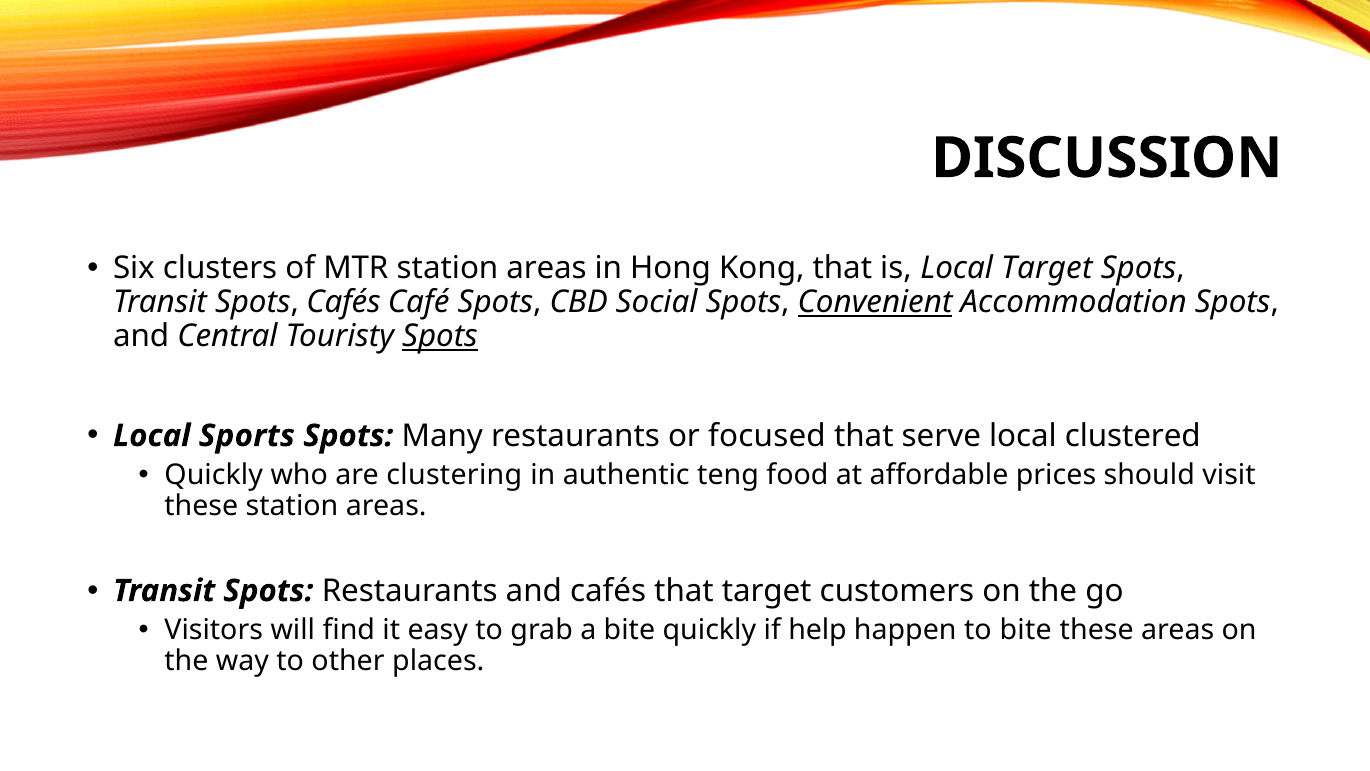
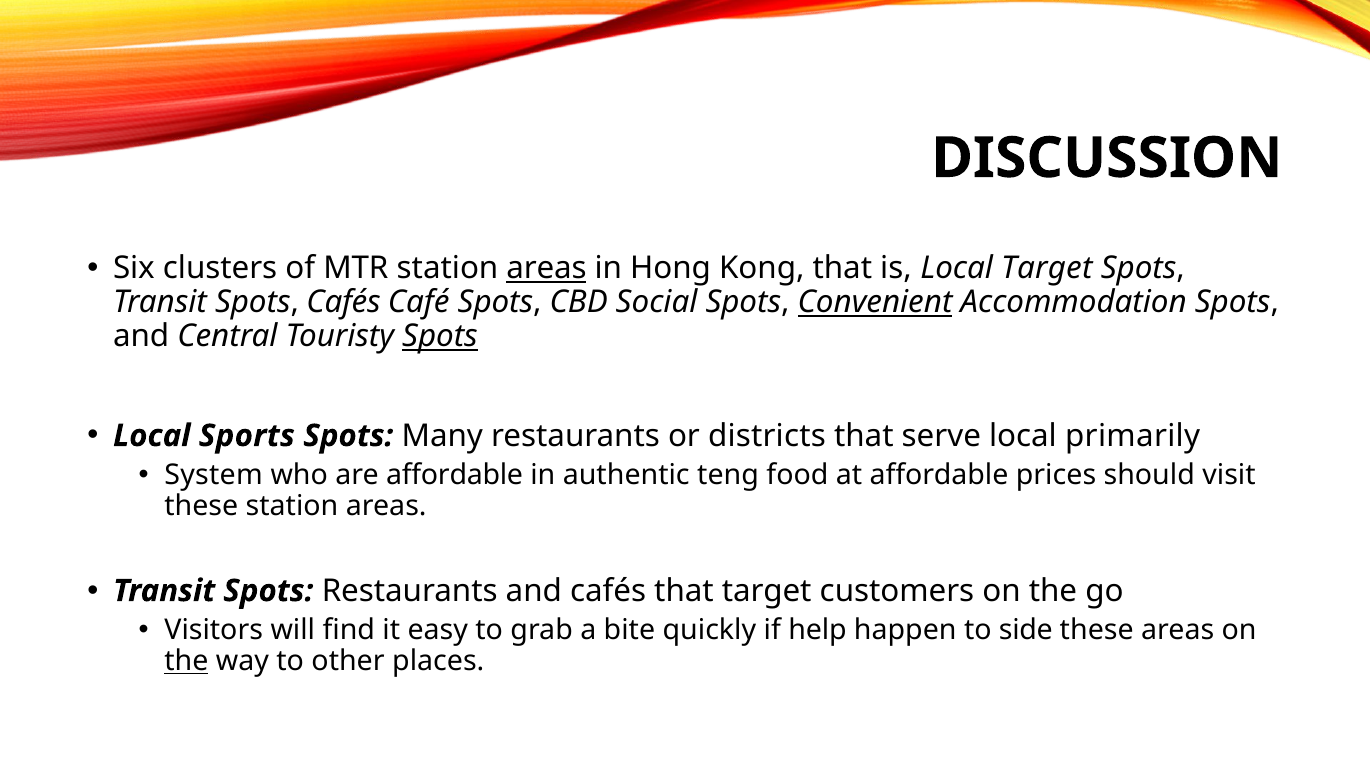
areas at (547, 268) underline: none -> present
focused: focused -> districts
clustered: clustered -> primarily
Quickly at (214, 475): Quickly -> System
are clustering: clustering -> affordable
to bite: bite -> side
the at (186, 661) underline: none -> present
